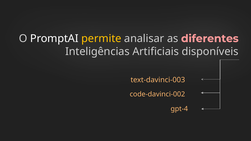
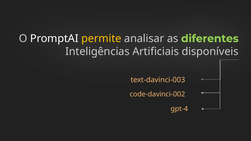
diferentes colour: pink -> light green
